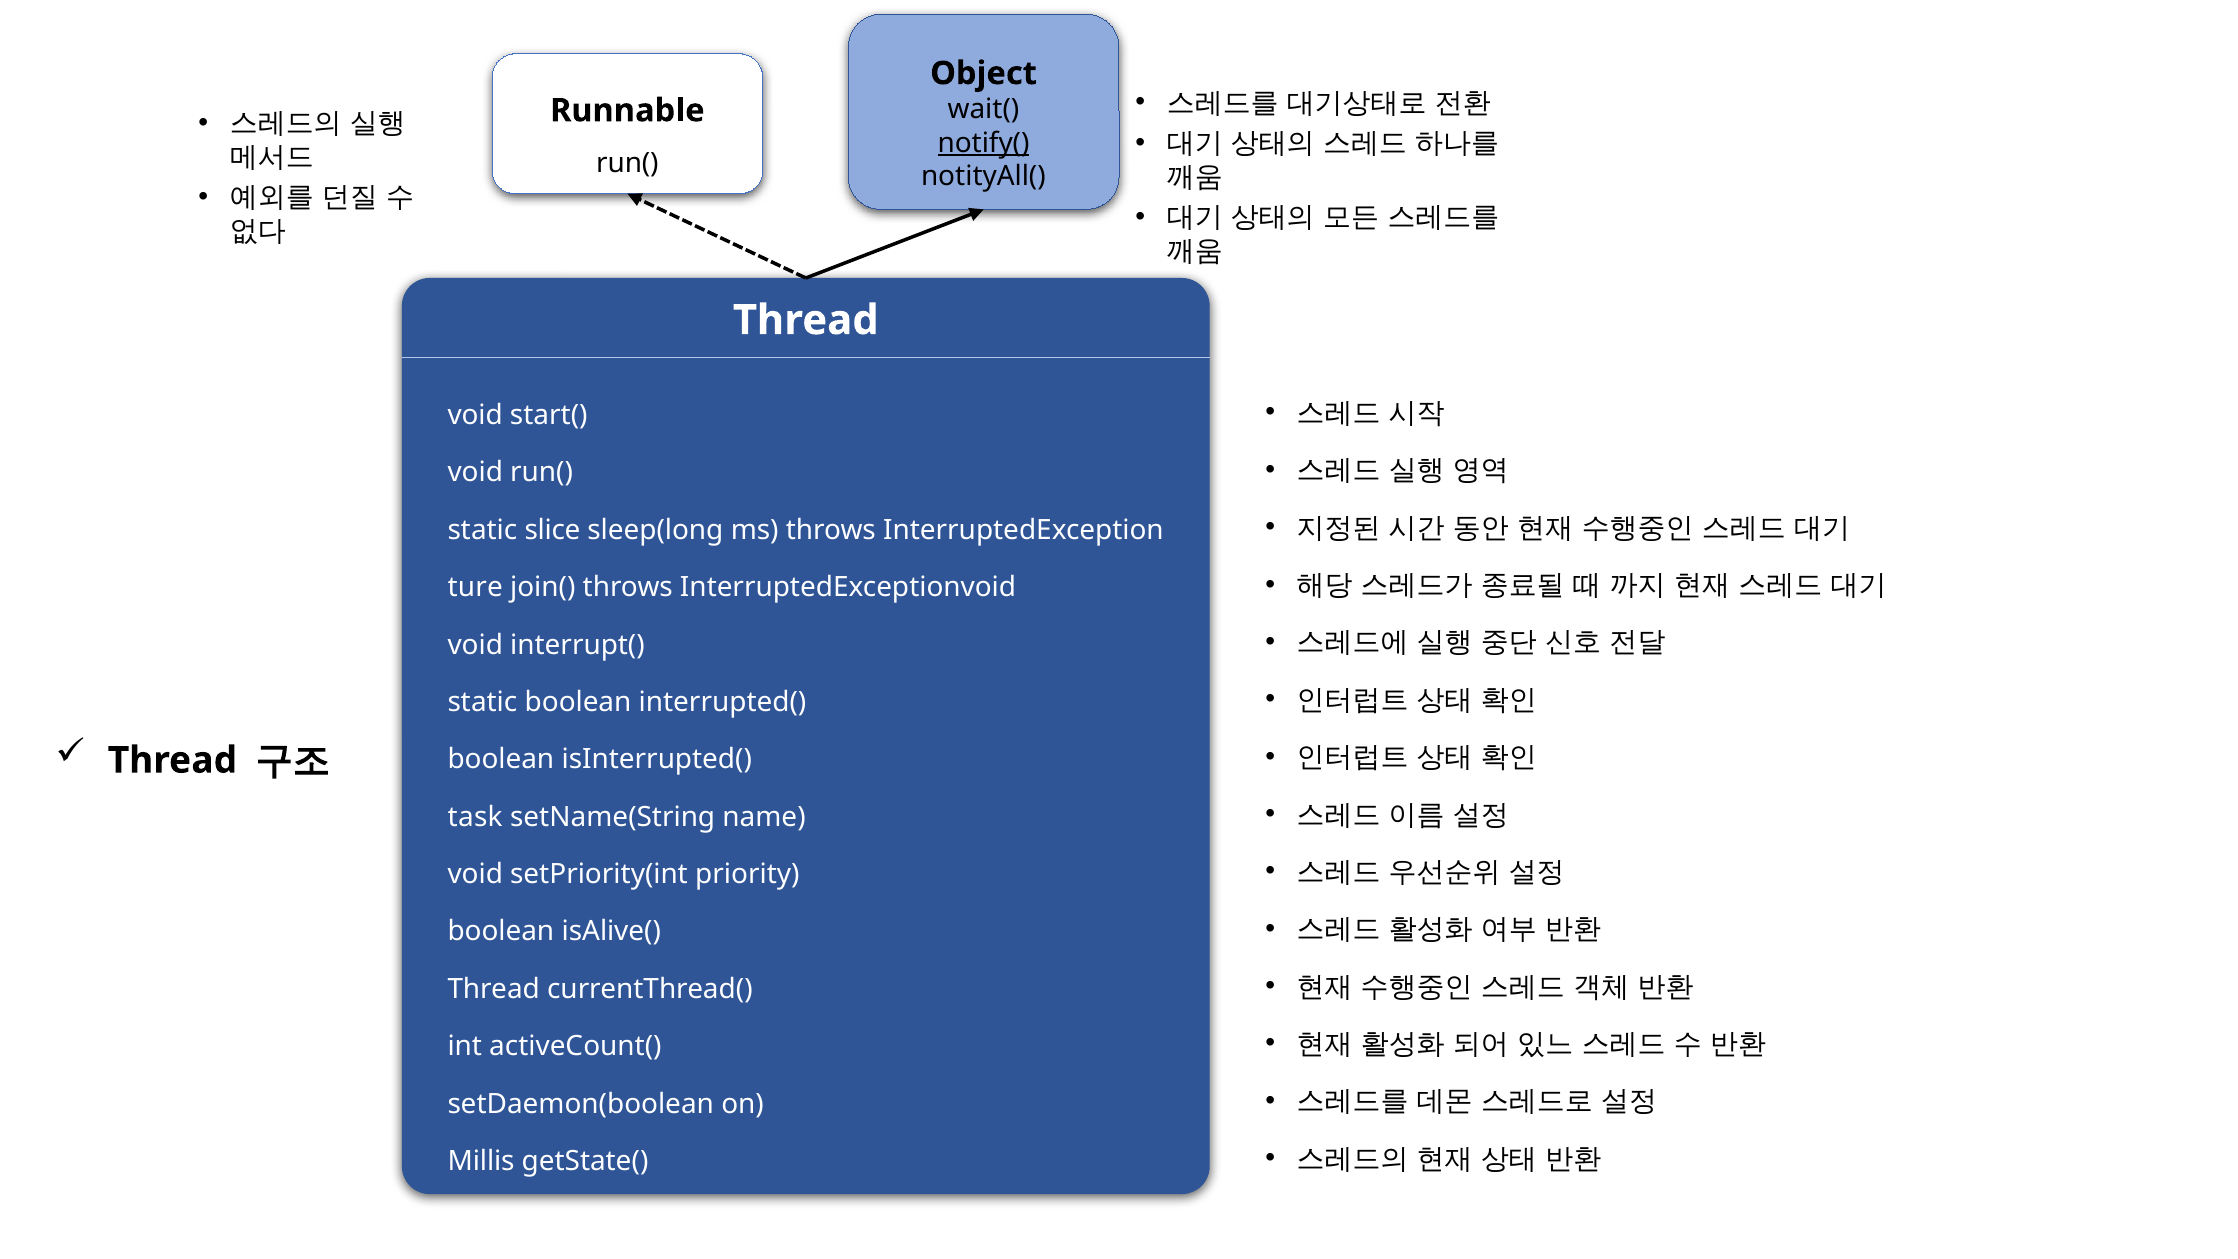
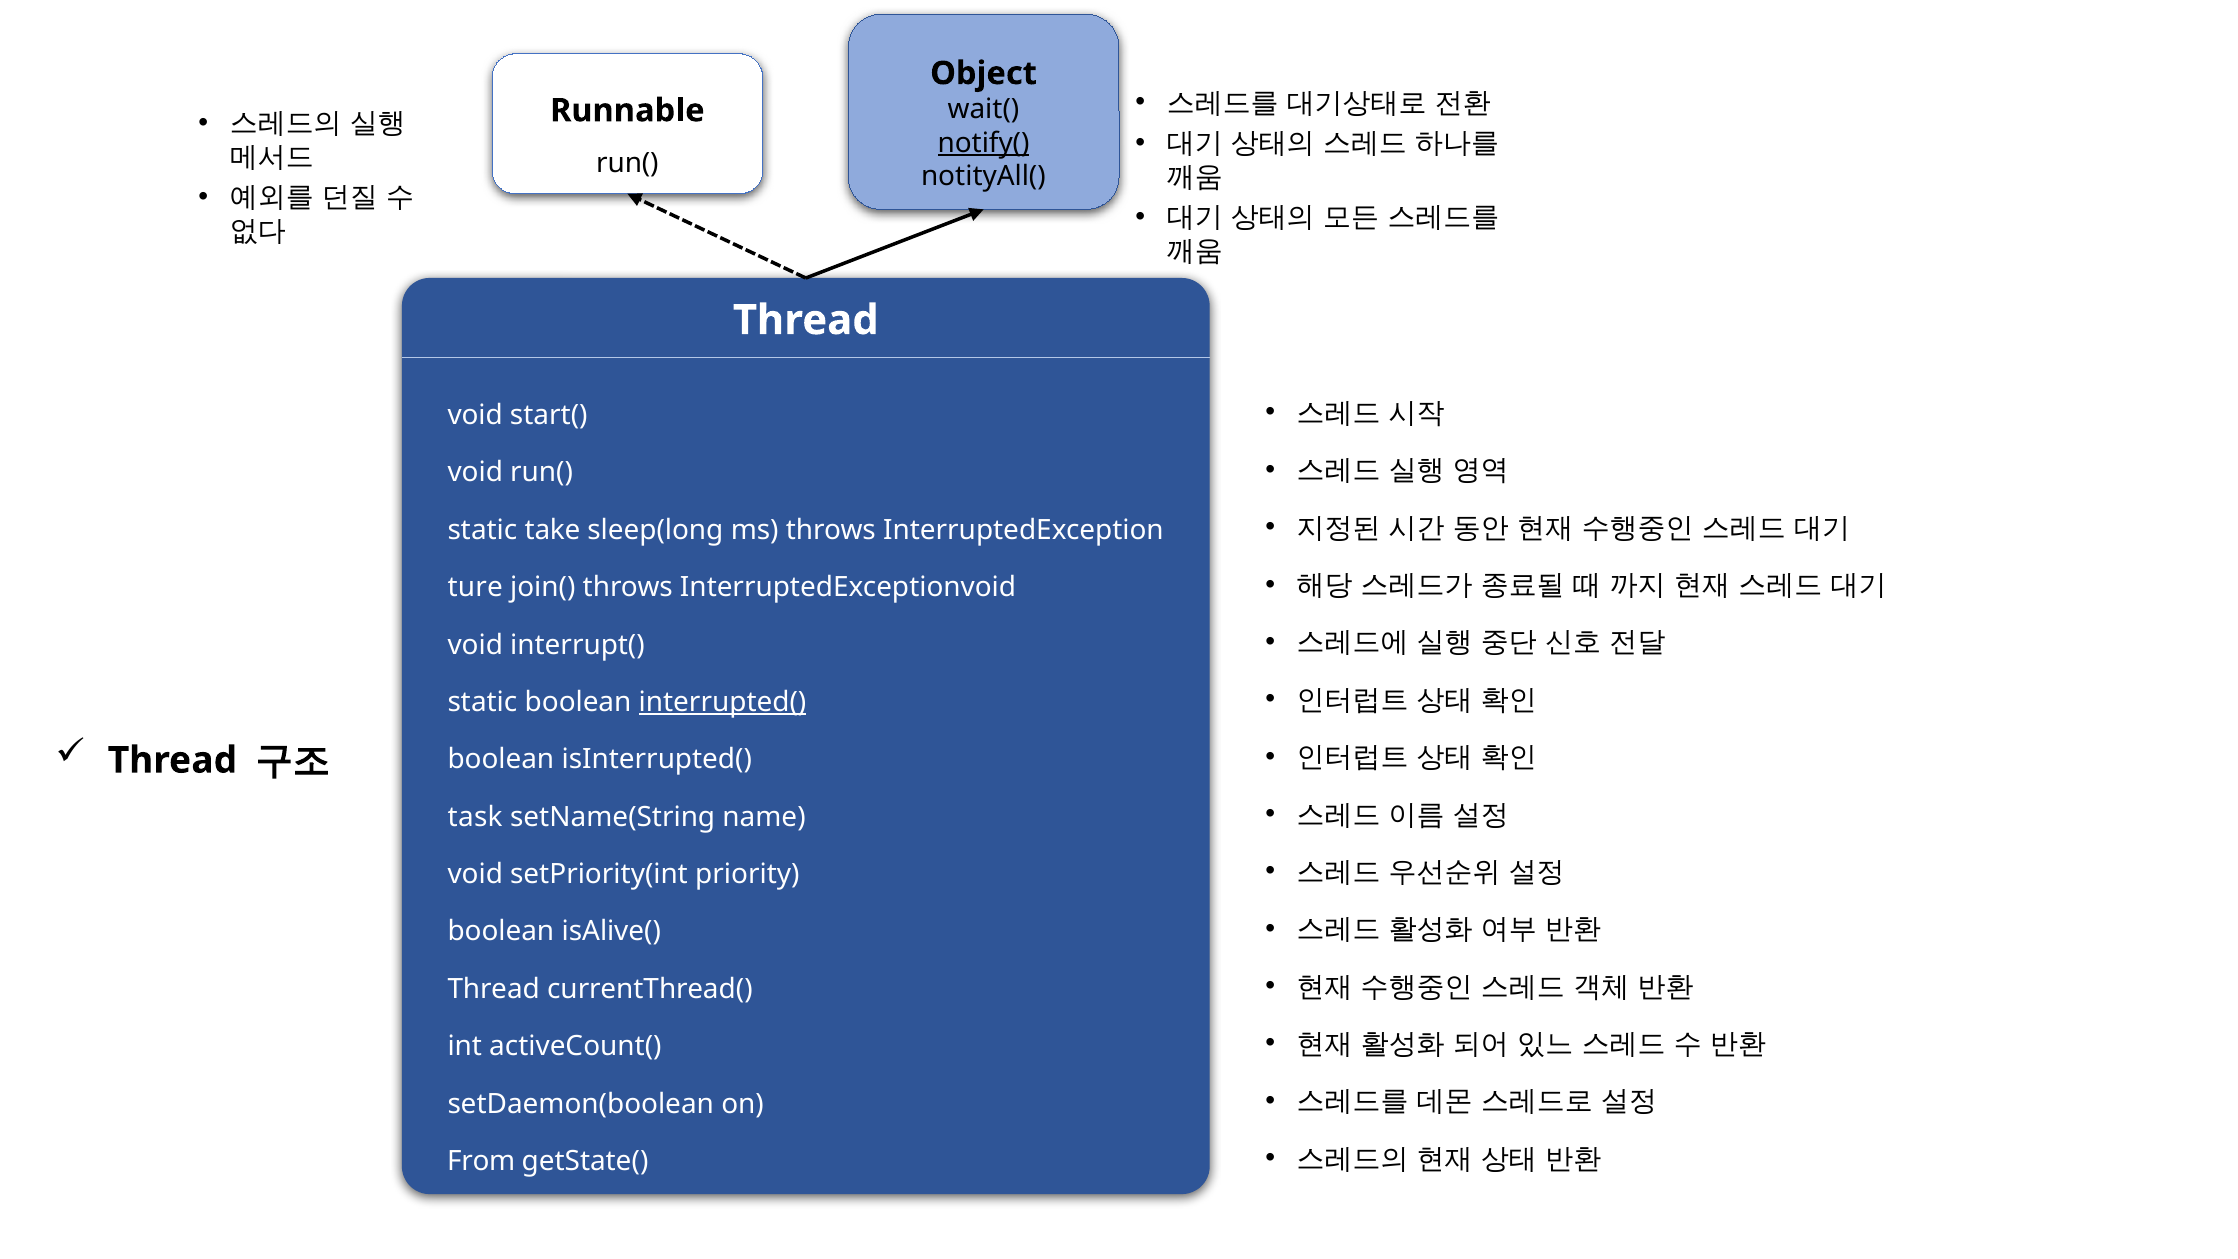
slice: slice -> take
interrupted( underline: none -> present
Millis: Millis -> From
